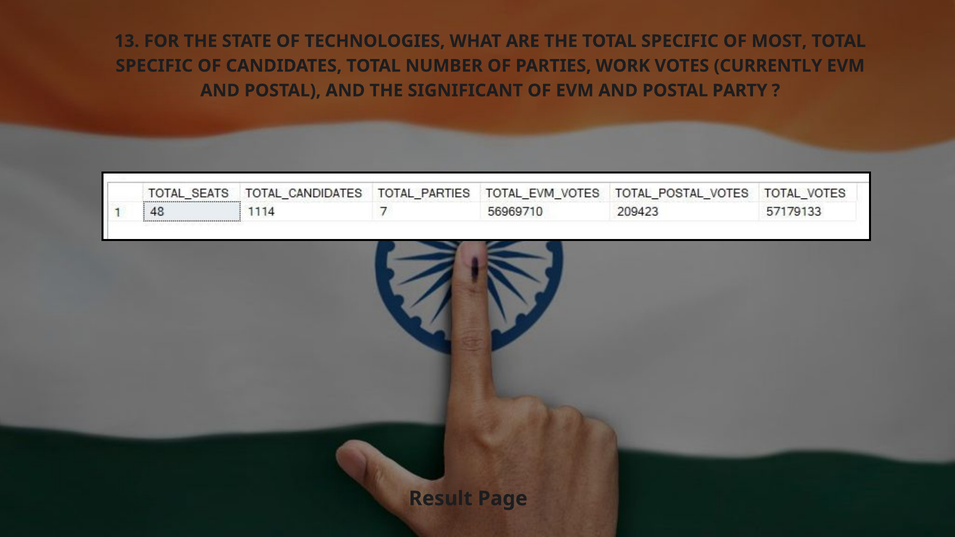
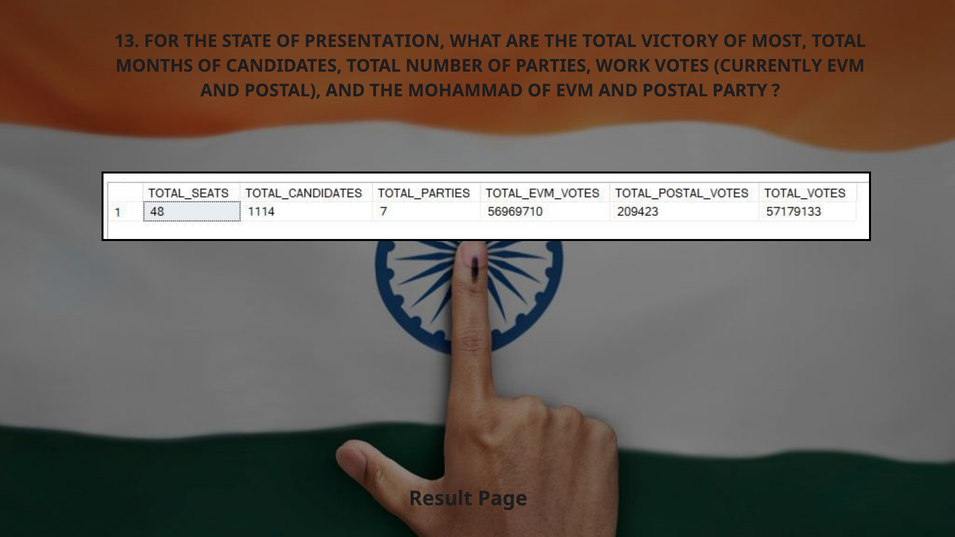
TECHNOLOGIES: TECHNOLOGIES -> PRESENTATION
THE TOTAL SPECIFIC: SPECIFIC -> VICTORY
SPECIFIC at (154, 66): SPECIFIC -> MONTHS
SIGNIFICANT: SIGNIFICANT -> MOHAMMAD
